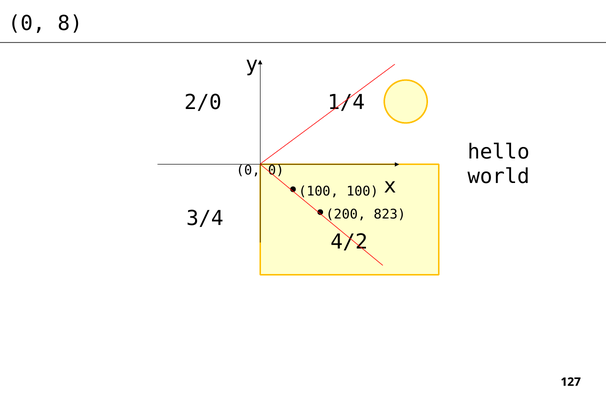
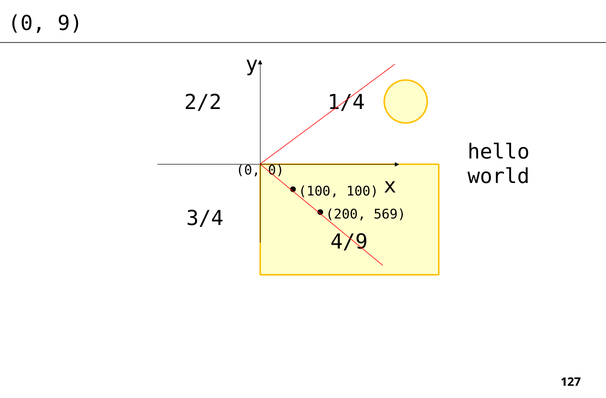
8: 8 -> 9
2/0: 2/0 -> 2/2
823: 823 -> 569
4/2: 4/2 -> 4/9
